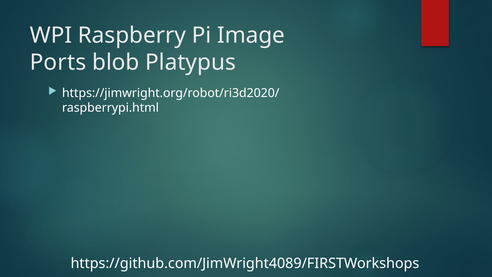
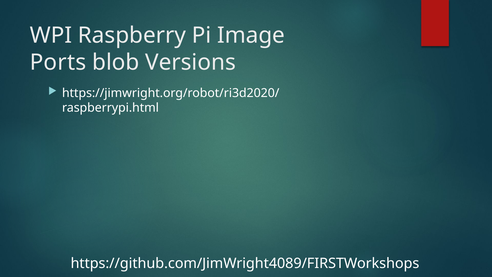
Platypus: Platypus -> Versions
